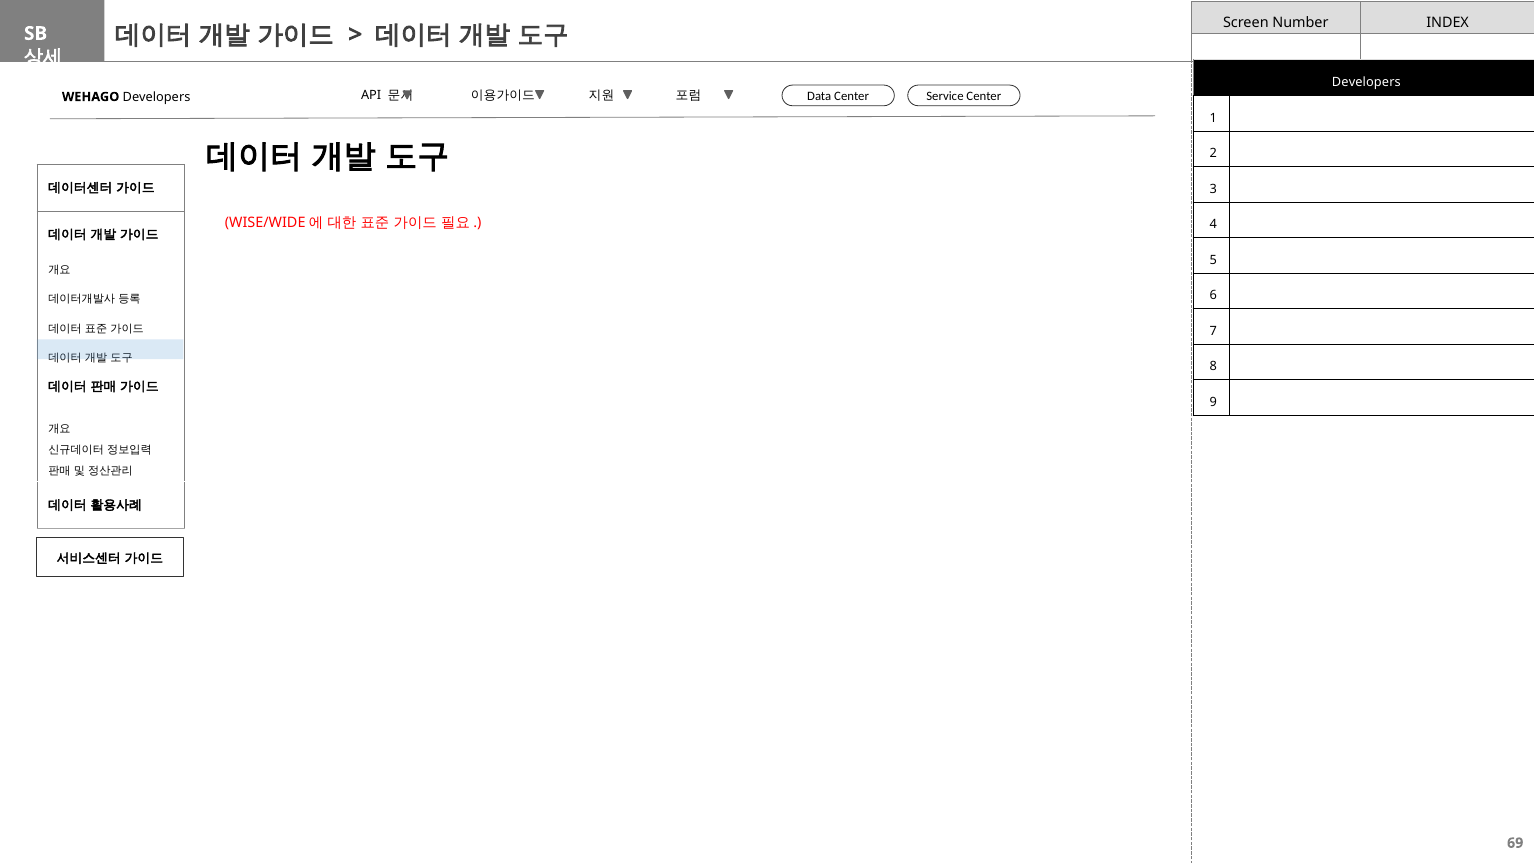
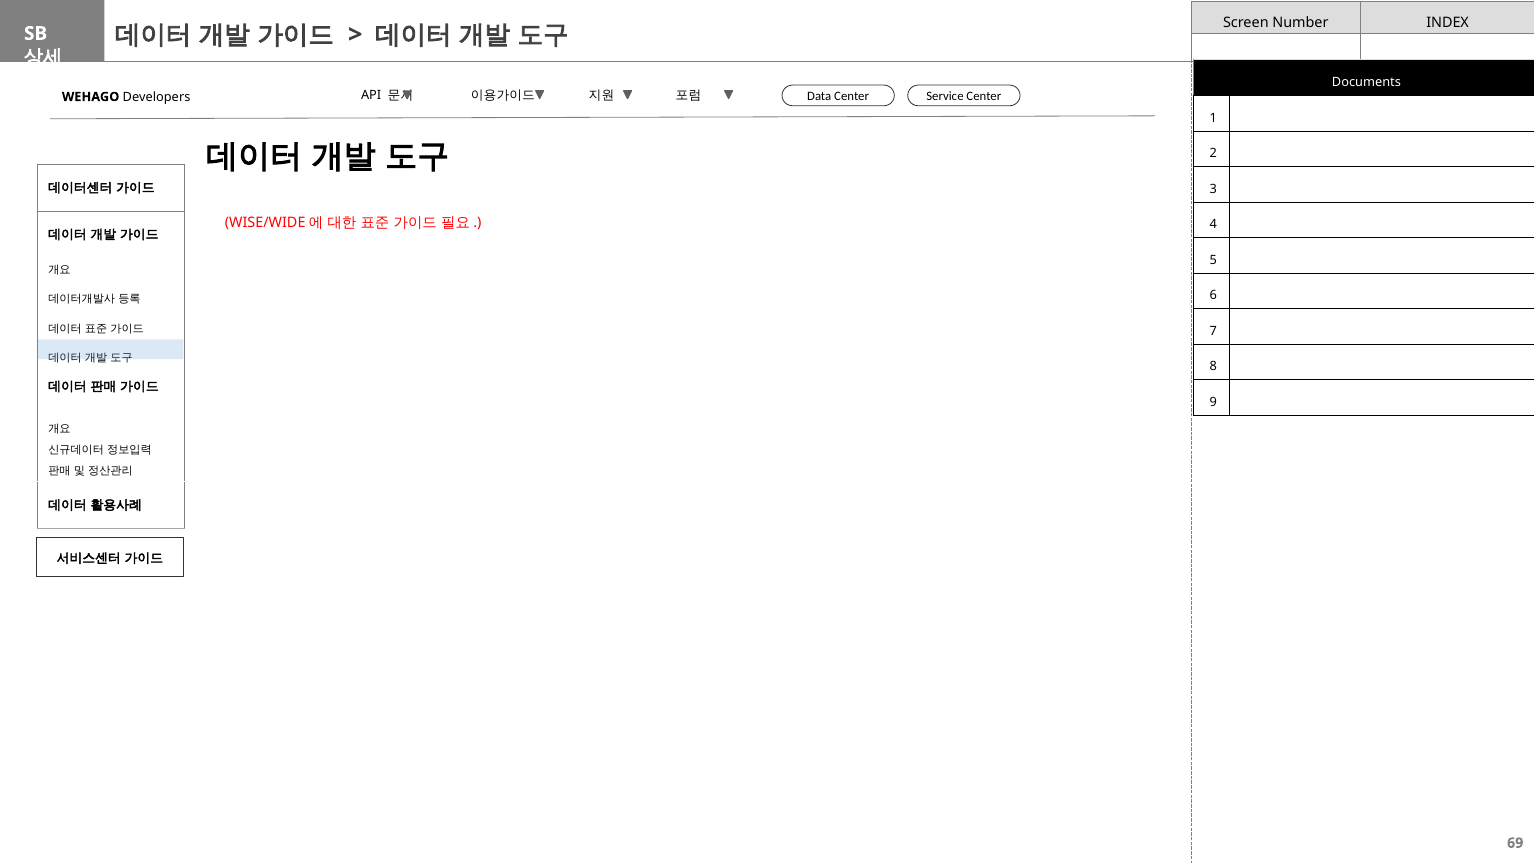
Developers at (1366, 83): Developers -> Documents
